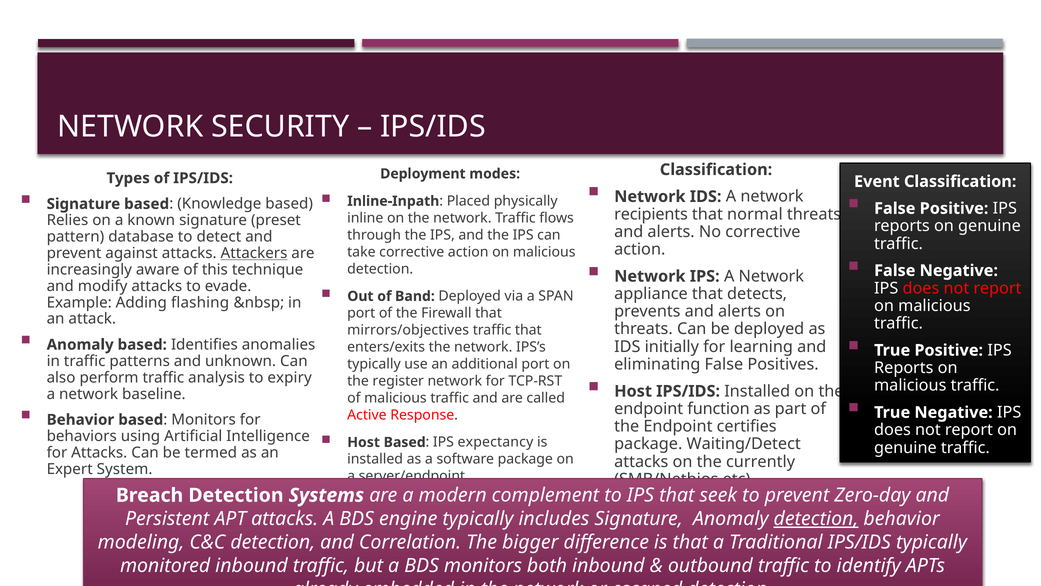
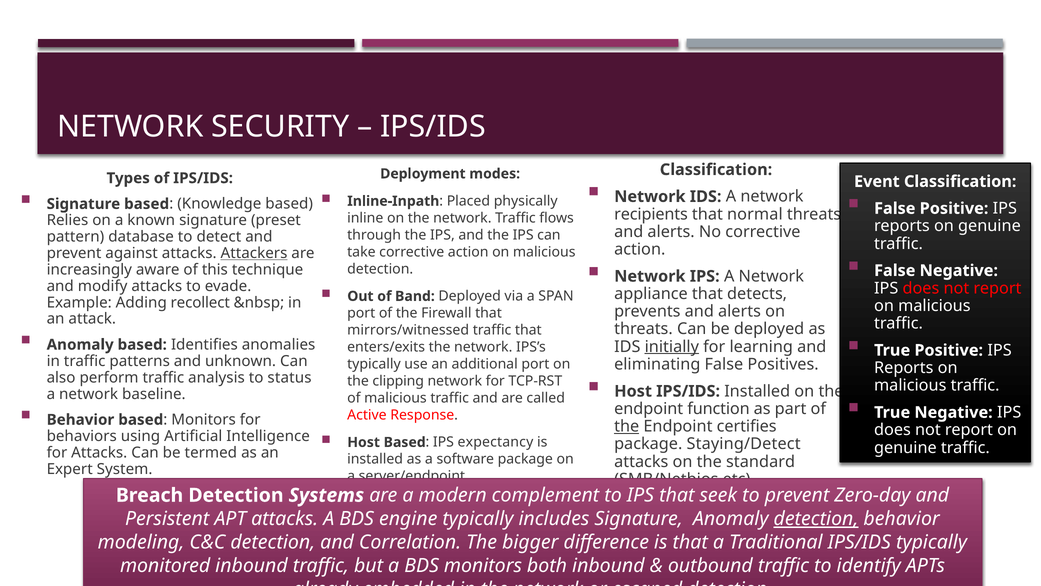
flashing: flashing -> recollect
mirrors/objectives: mirrors/objectives -> mirrors/witnessed
initially underline: none -> present
expiry: expiry -> status
register: register -> clipping
the at (627, 426) underline: none -> present
Waiting/Detect: Waiting/Detect -> Staying/Detect
currently: currently -> standard
